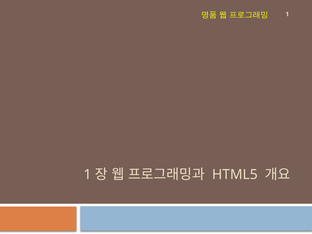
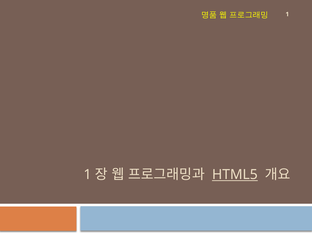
HTML5 underline: none -> present
